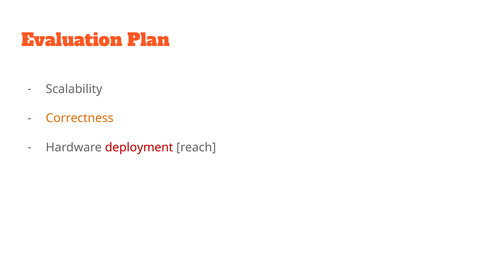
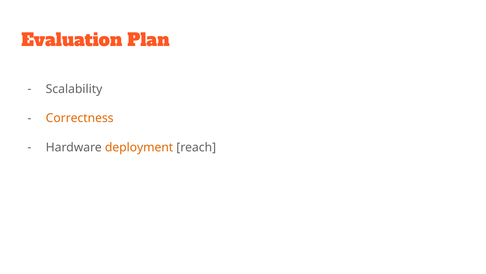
deployment colour: red -> orange
